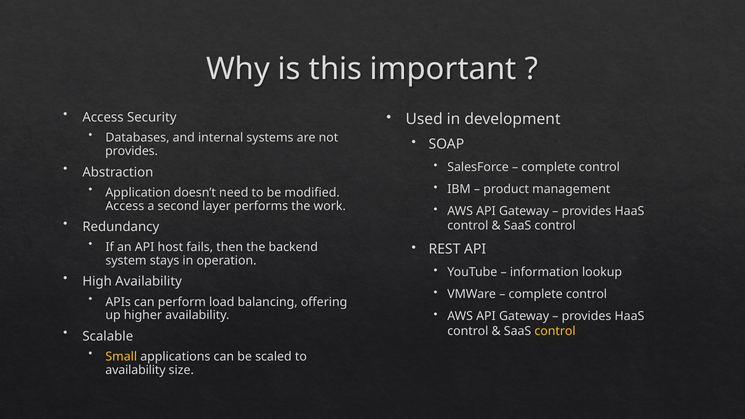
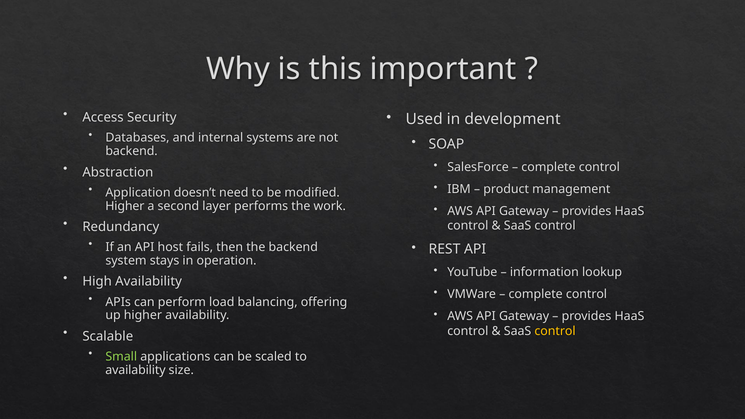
provides at (132, 151): provides -> backend
Access at (125, 206): Access -> Higher
Small colour: yellow -> light green
